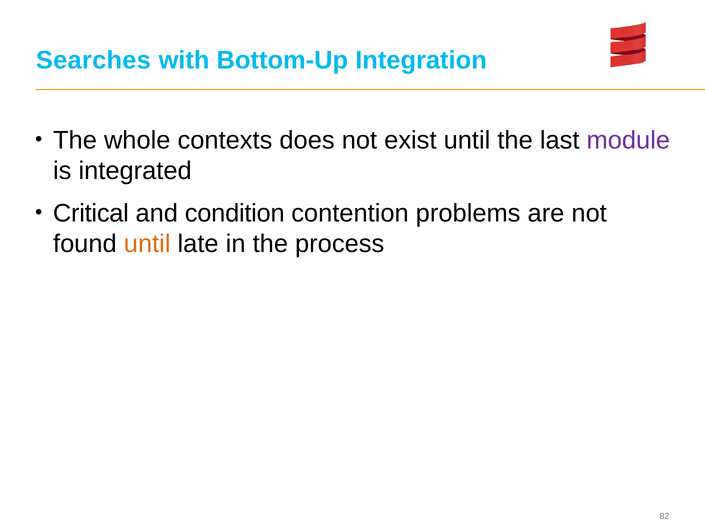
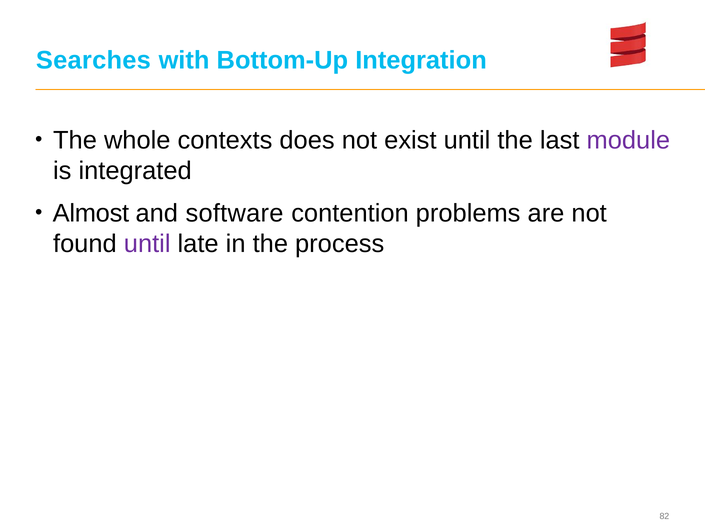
Critical: Critical -> Almost
condition: condition -> software
until at (147, 244) colour: orange -> purple
